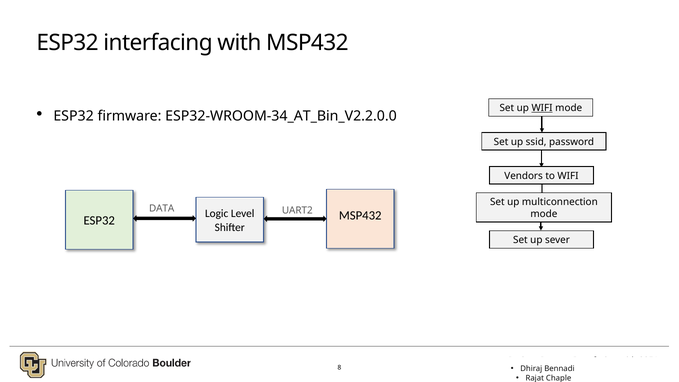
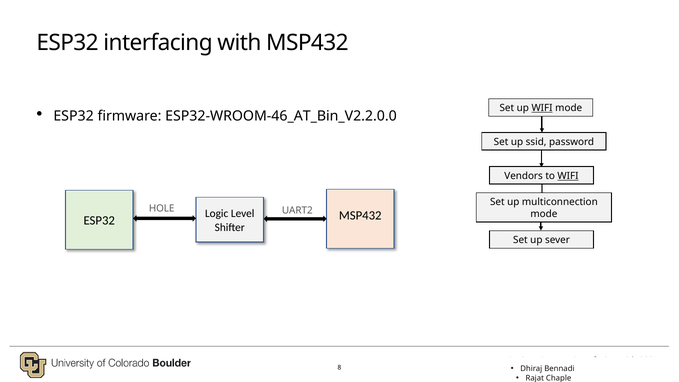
ESP32-WROOM-34_AT_Bin_V2.2.0.0: ESP32-WROOM-34_AT_Bin_V2.2.0.0 -> ESP32-WROOM-46_AT_Bin_V2.2.0.0
WIFI at (568, 176) underline: none -> present
DATA: DATA -> HOLE
